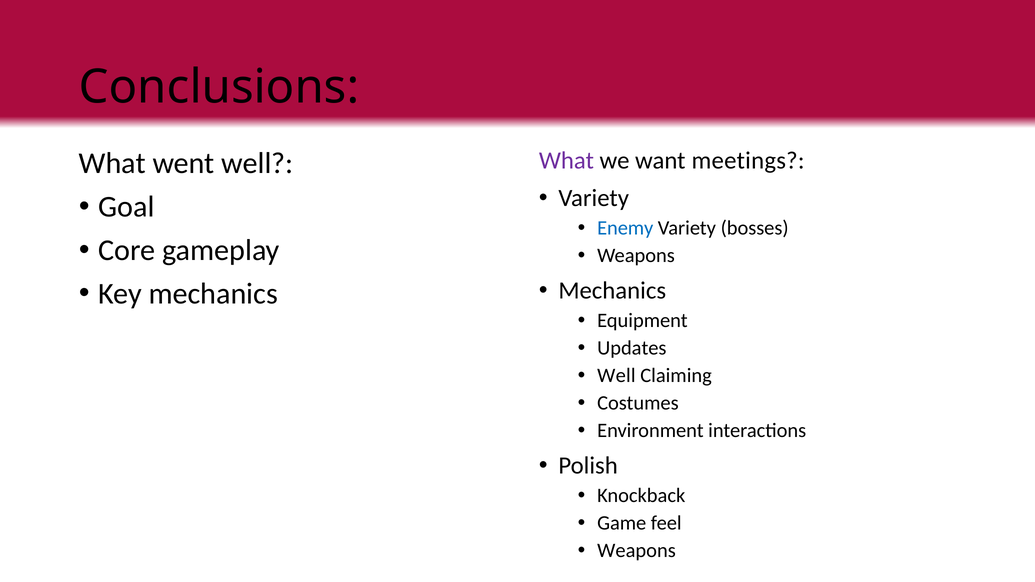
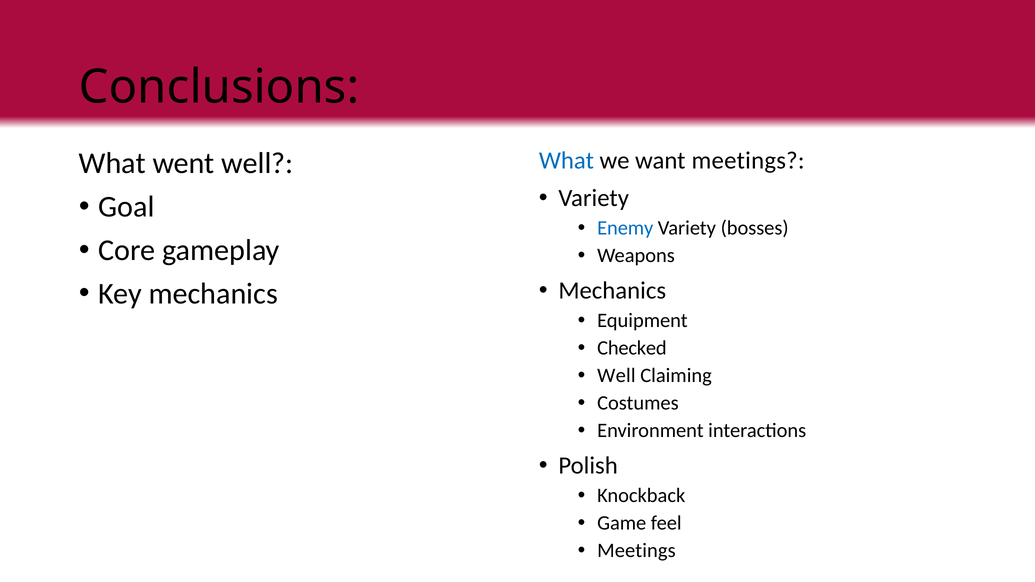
What at (566, 161) colour: purple -> blue
Updates: Updates -> Checked
Weapons at (637, 551): Weapons -> Meetings
